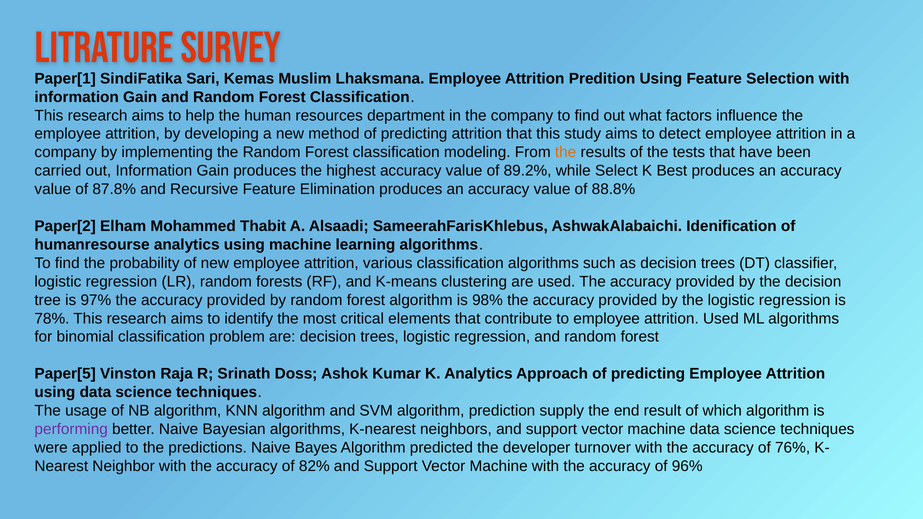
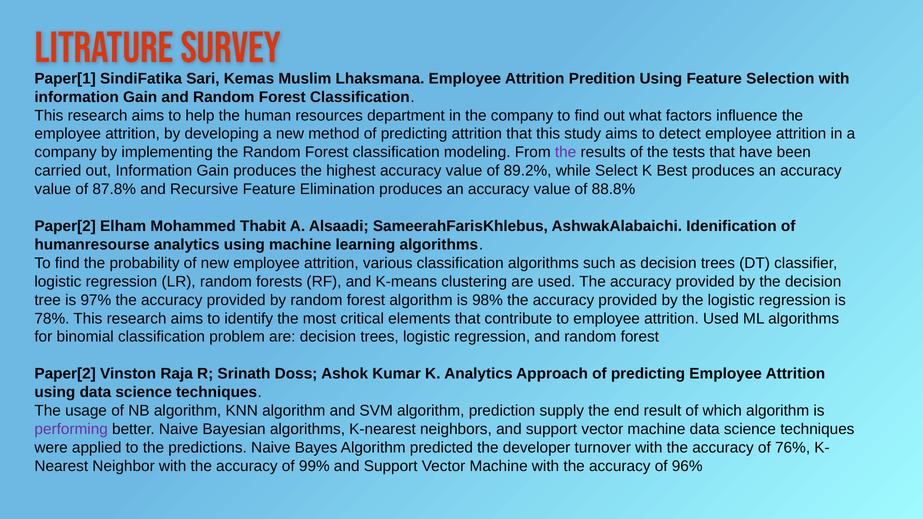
the at (566, 152) colour: orange -> purple
Paper[5 at (65, 374): Paper[5 -> Paper[2
82%: 82% -> 99%
